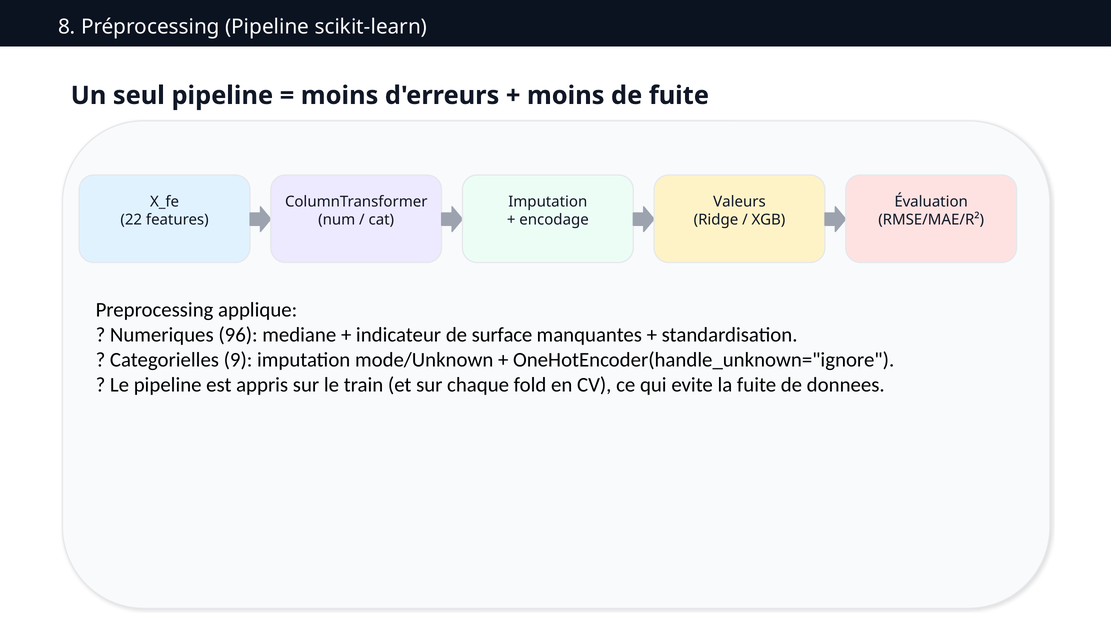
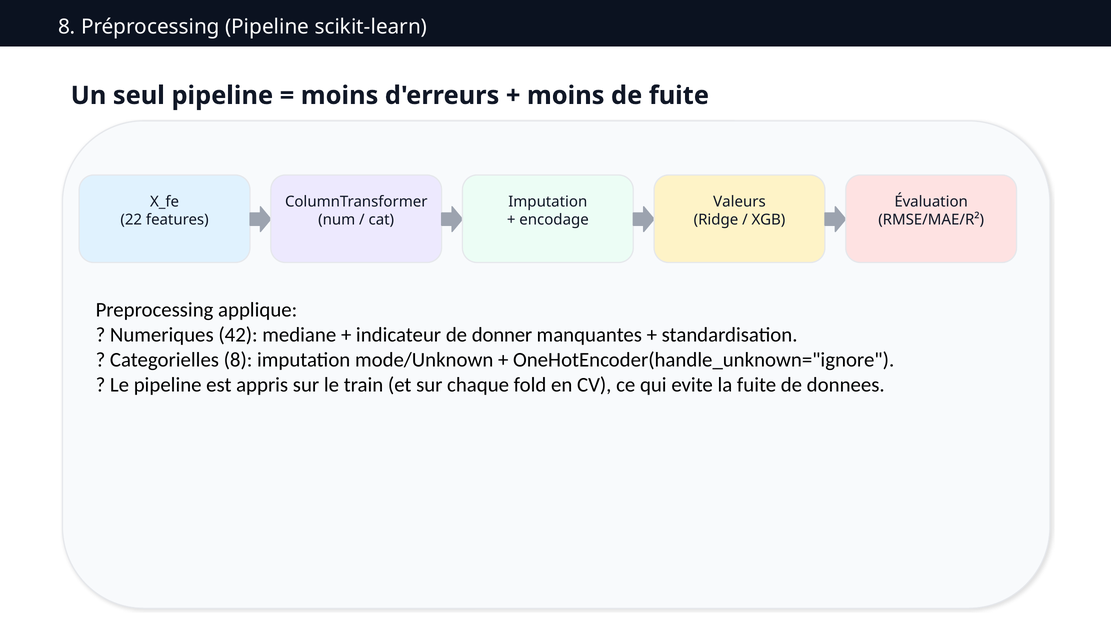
96: 96 -> 42
surface: surface -> donner
Categorielles 9: 9 -> 8
